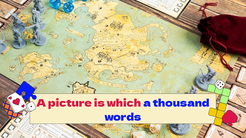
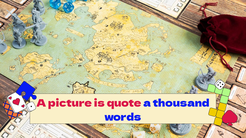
which: which -> quote
